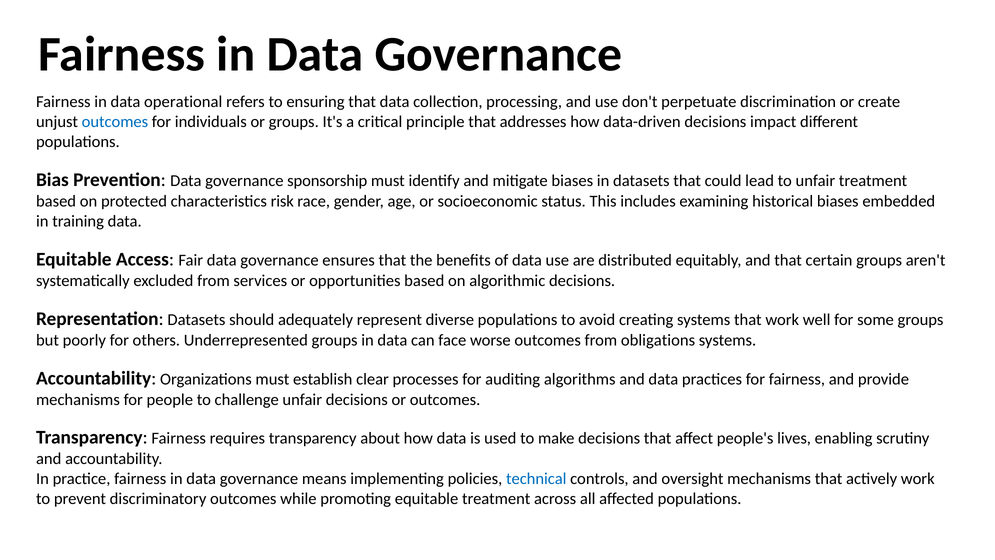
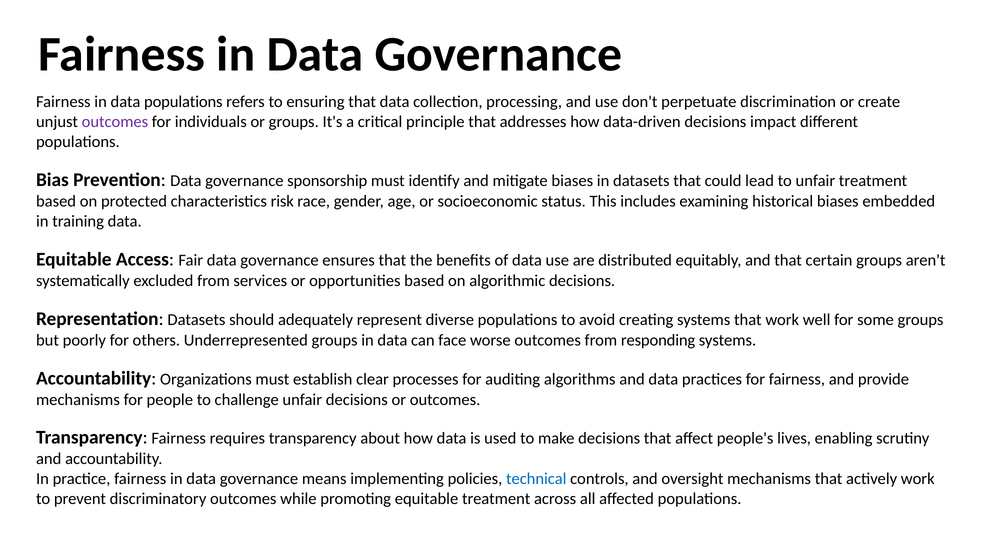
data operational: operational -> populations
outcomes at (115, 122) colour: blue -> purple
obligations: obligations -> responding
